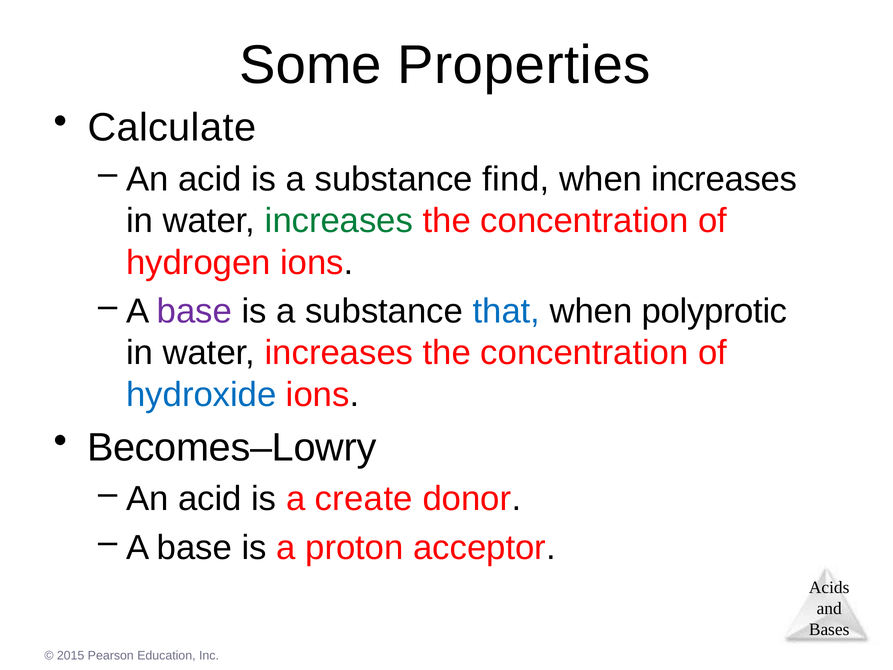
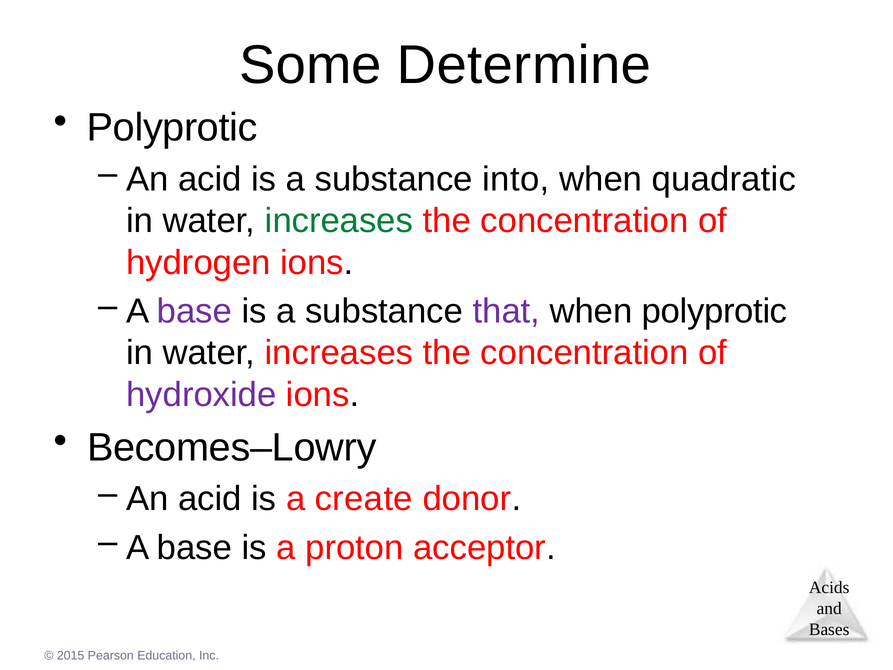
Properties: Properties -> Determine
Calculate at (172, 128): Calculate -> Polyprotic
find: find -> into
when increases: increases -> quadratic
that colour: blue -> purple
hydroxide colour: blue -> purple
